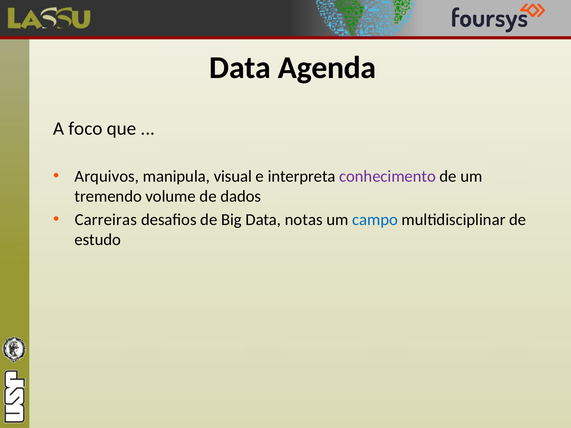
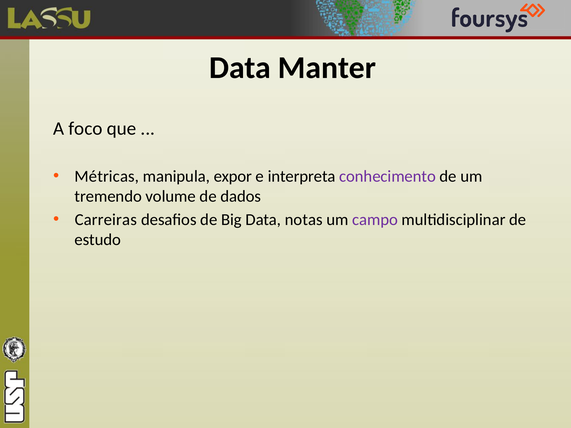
Agenda: Agenda -> Manter
Arquivos: Arquivos -> Métricas
visual: visual -> expor
campo colour: blue -> purple
